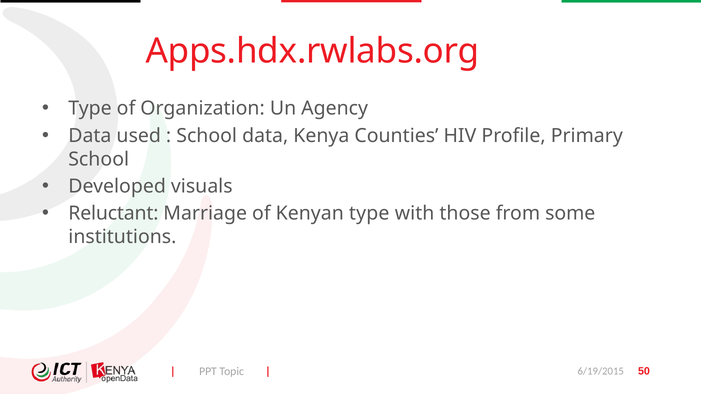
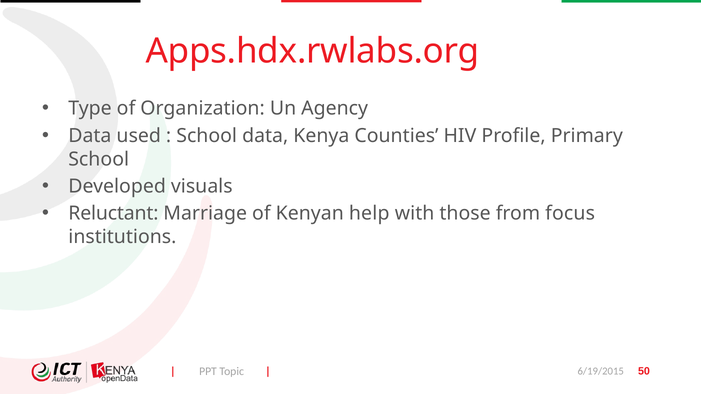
Kenyan type: type -> help
some: some -> focus
